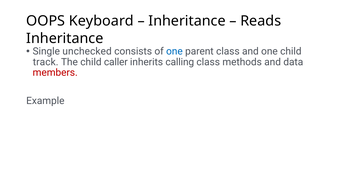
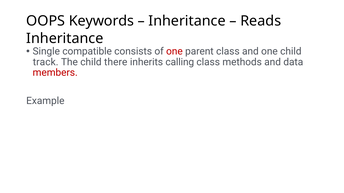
Keyboard: Keyboard -> Keywords
unchecked: unchecked -> compatible
one at (174, 52) colour: blue -> red
caller: caller -> there
